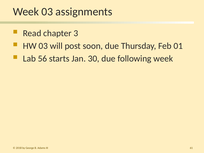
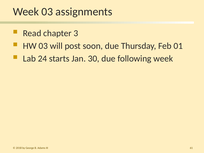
56: 56 -> 24
